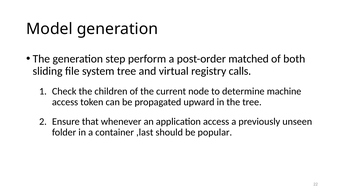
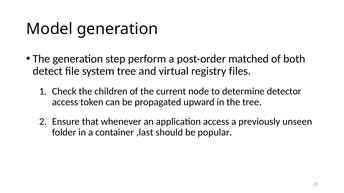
sliding: sliding -> detect
calls: calls -> files
machine: machine -> detector
